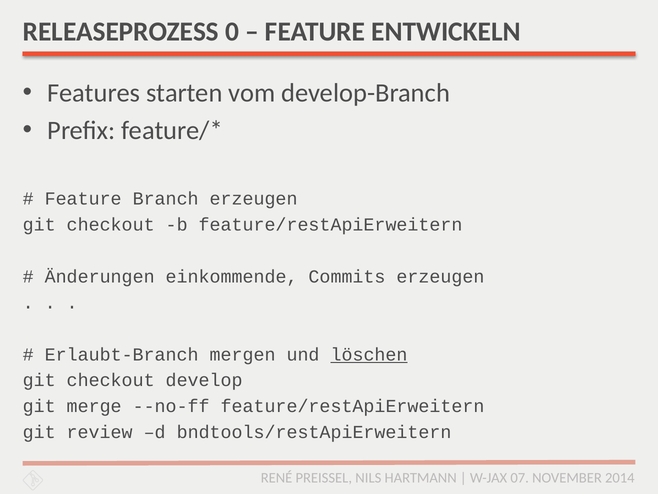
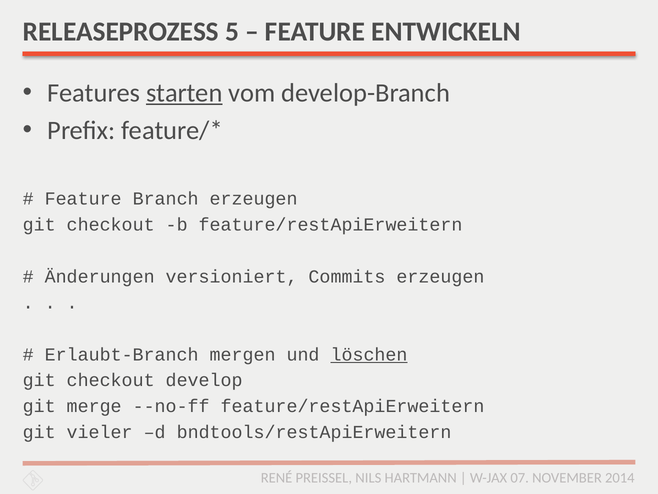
0: 0 -> 5
starten underline: none -> present
einkommende: einkommende -> versioniert
review: review -> vieler
